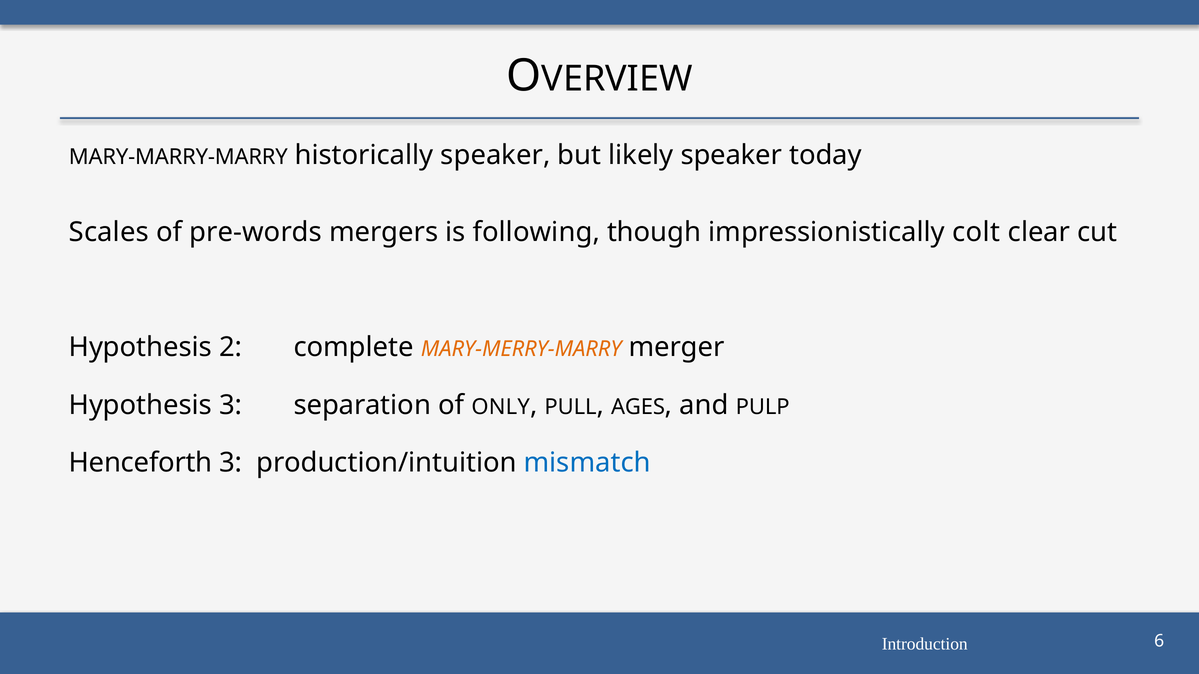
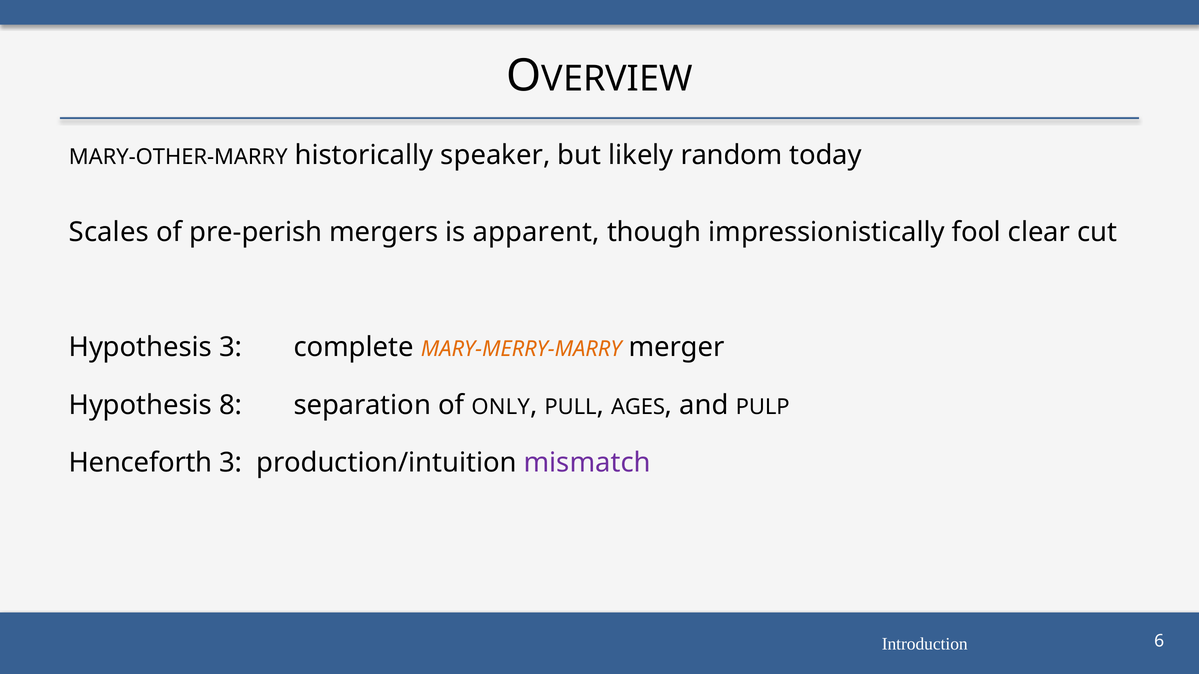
MARY-MARRY-MARRY: MARY-MARRY-MARRY -> MARY-OTHER-MARRY
likely speaker: speaker -> random
pre-words: pre-words -> pre-perish
following: following -> apparent
colt: colt -> fool
Hypothesis 2: 2 -> 3
Hypothesis 3: 3 -> 8
mismatch colour: blue -> purple
